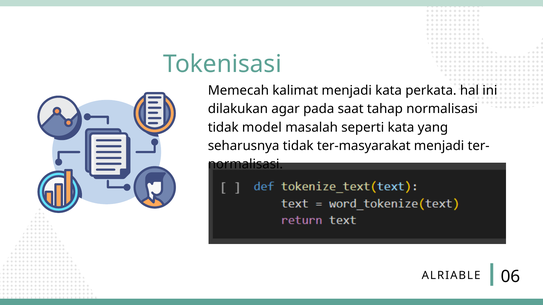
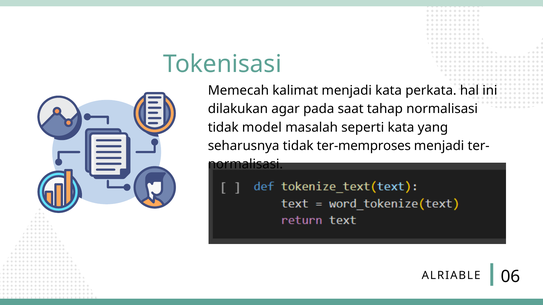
ter-masyarakat: ter-masyarakat -> ter-memproses
